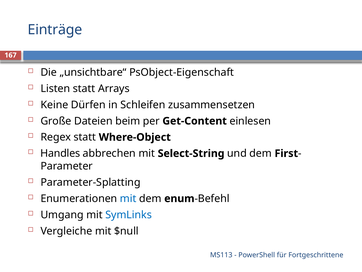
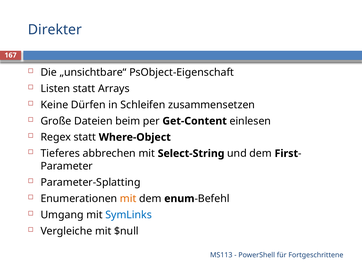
Einträge: Einträge -> Direkter
Handles: Handles -> Tieferes
mit at (128, 198) colour: blue -> orange
